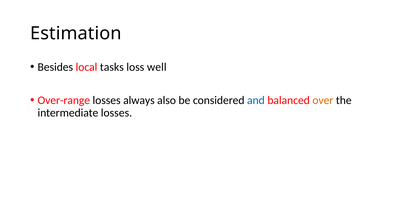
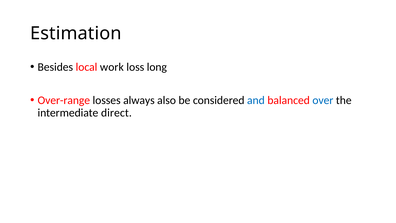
tasks: tasks -> work
well: well -> long
over colour: orange -> blue
intermediate losses: losses -> direct
